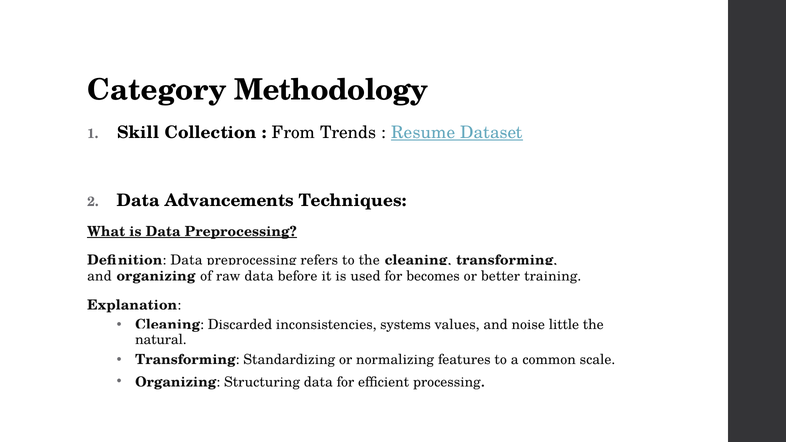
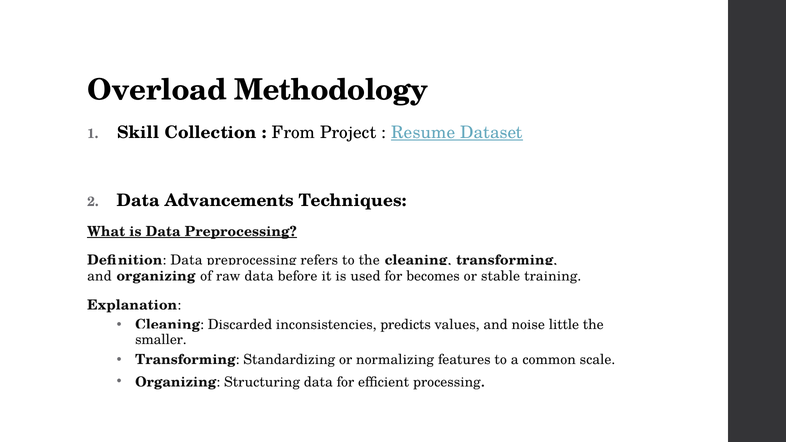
Category: Category -> Overload
Trends: Trends -> Project
better: better -> stable
systems: systems -> predicts
natural: natural -> smaller
